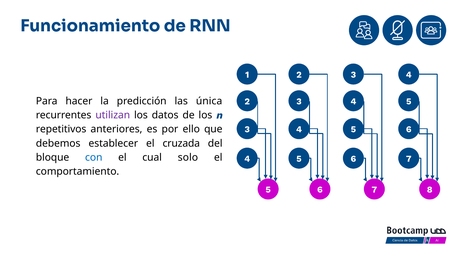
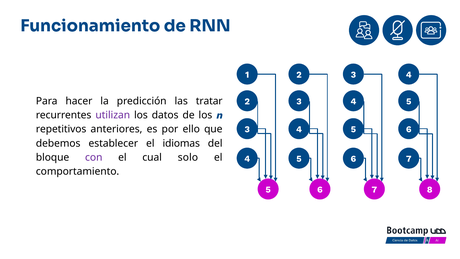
única: única -> tratar
cruzada: cruzada -> idiomas
con colour: blue -> purple
